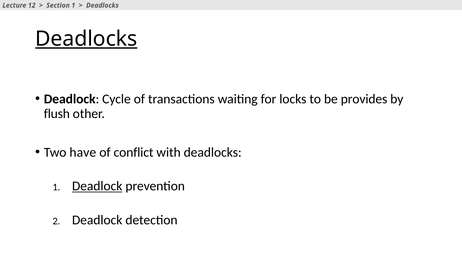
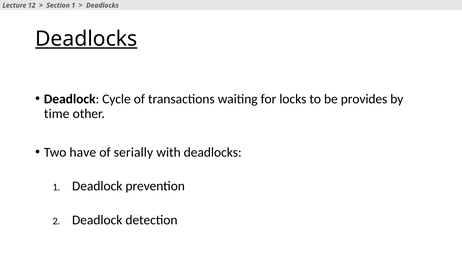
flush: flush -> time
conflict: conflict -> serially
Deadlock at (97, 186) underline: present -> none
